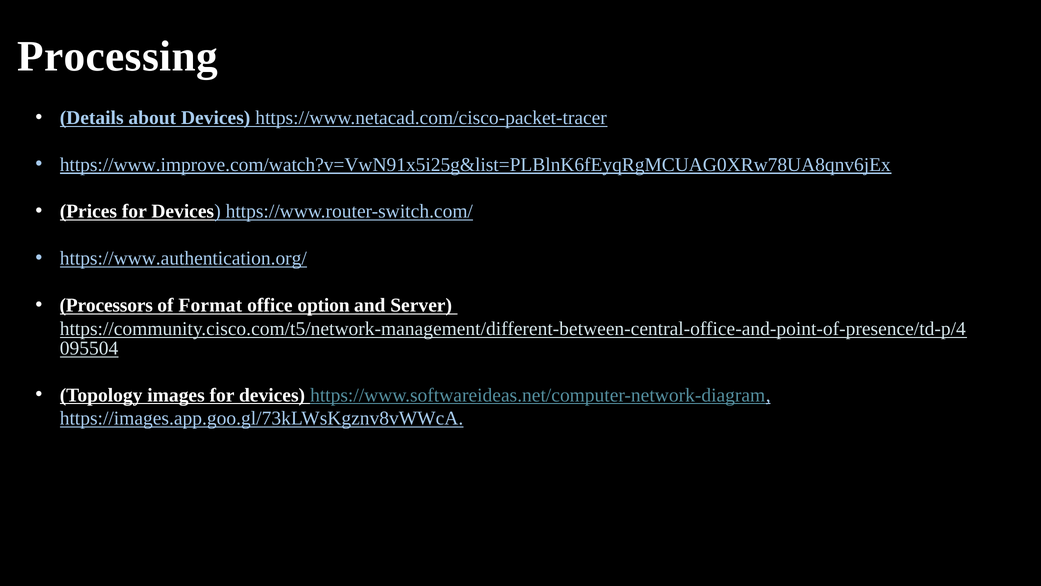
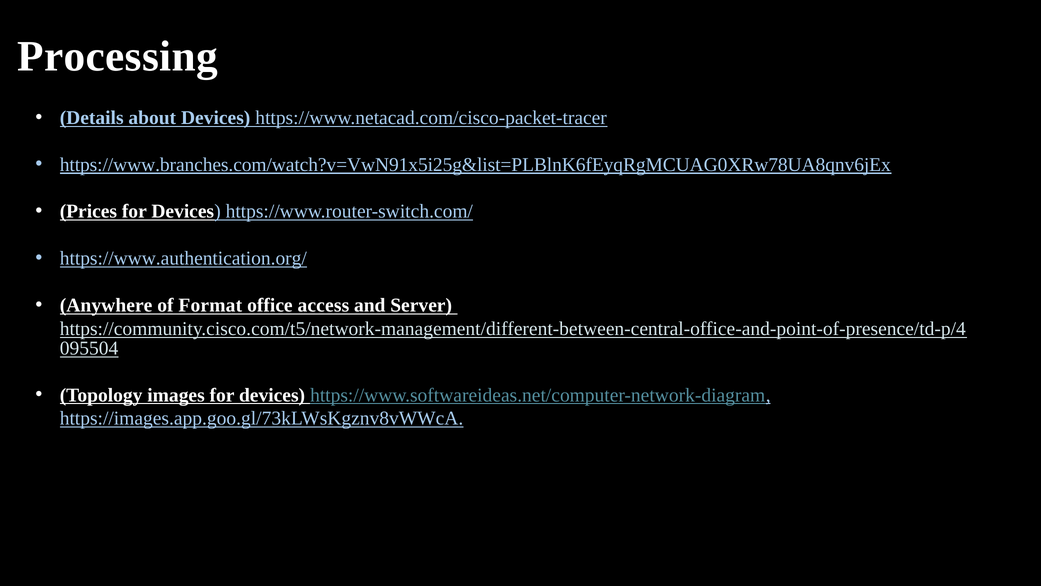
https://www.improve.com/watch?v=VwN91x5i25g&list=PLBlnK6fEyqRgMCUAG0XRw78UA8qnv6jEx: https://www.improve.com/watch?v=VwN91x5i25g&list=PLBlnK6fEyqRgMCUAG0XRw78UA8qnv6jEx -> https://www.branches.com/watch?v=VwN91x5i25g&list=PLBlnK6fEyqRgMCUAG0XRw78UA8qnv6jEx
Processors: Processors -> Anywhere
option: option -> access
